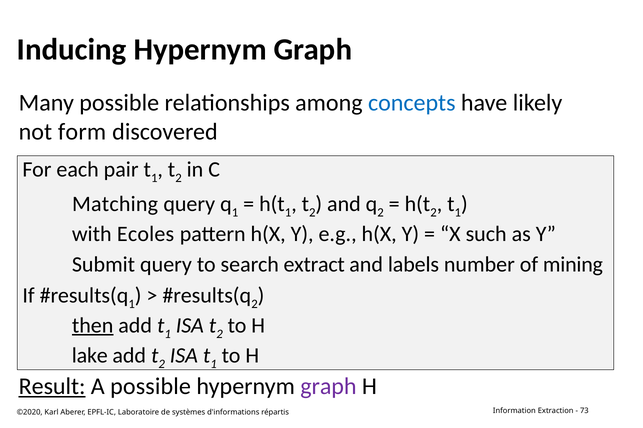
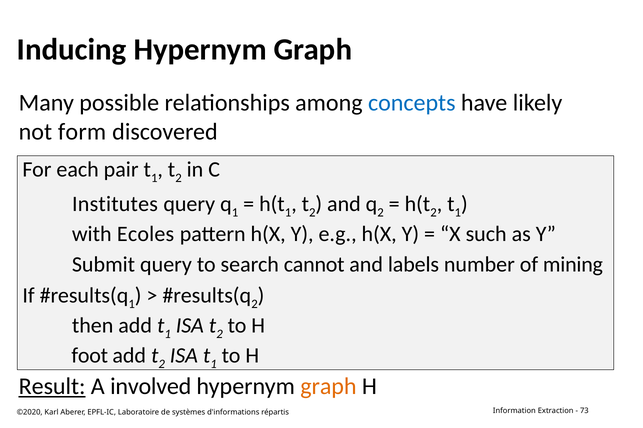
Matching: Matching -> Institutes
extract: extract -> cannot
then underline: present -> none
lake: lake -> foot
A possible: possible -> involved
graph at (328, 387) colour: purple -> orange
